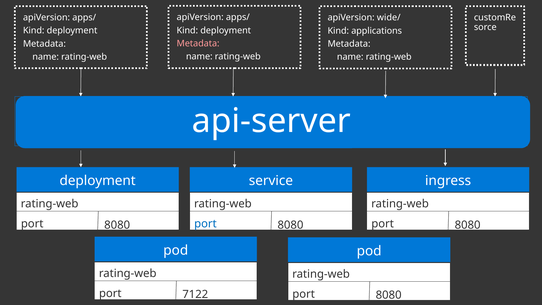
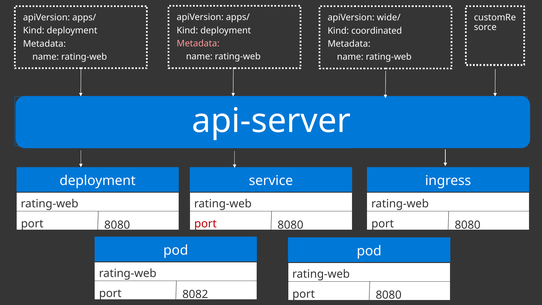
applications: applications -> coordinated
port at (205, 224) colour: blue -> red
7122: 7122 -> 8082
